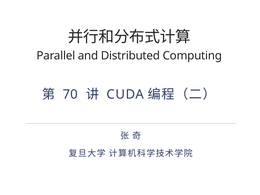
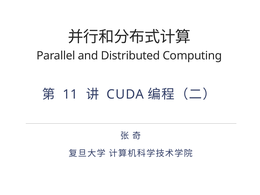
70: 70 -> 11
